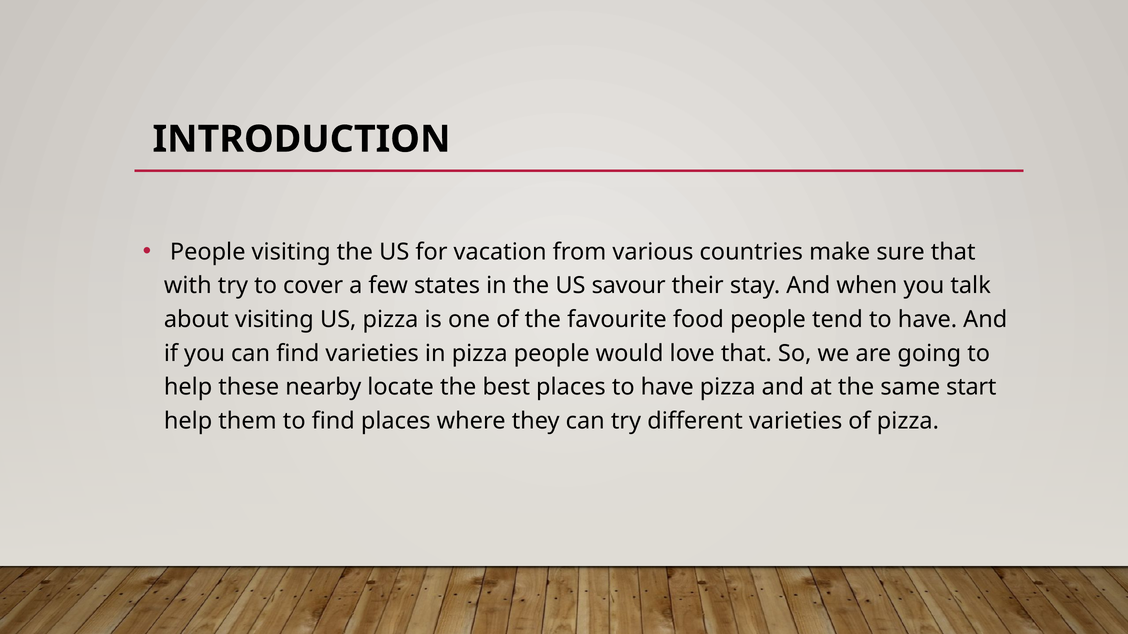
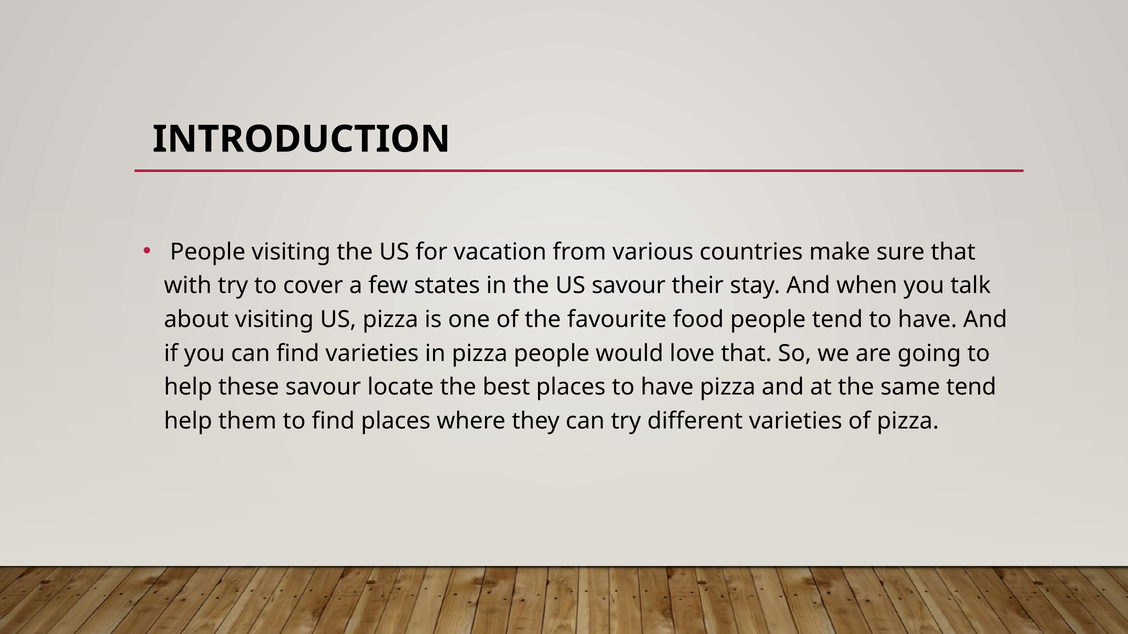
these nearby: nearby -> savour
same start: start -> tend
